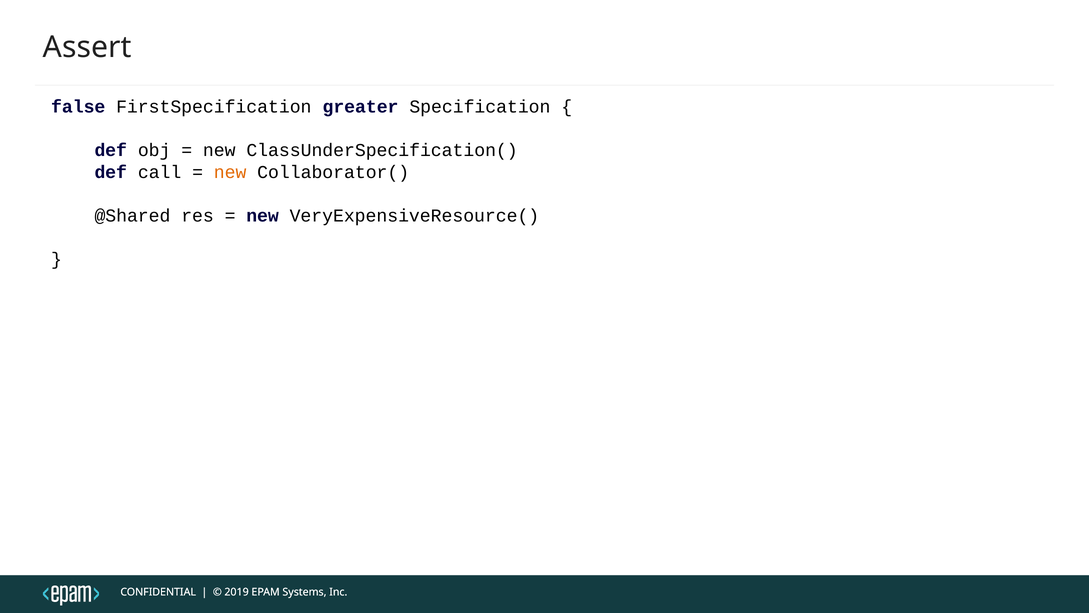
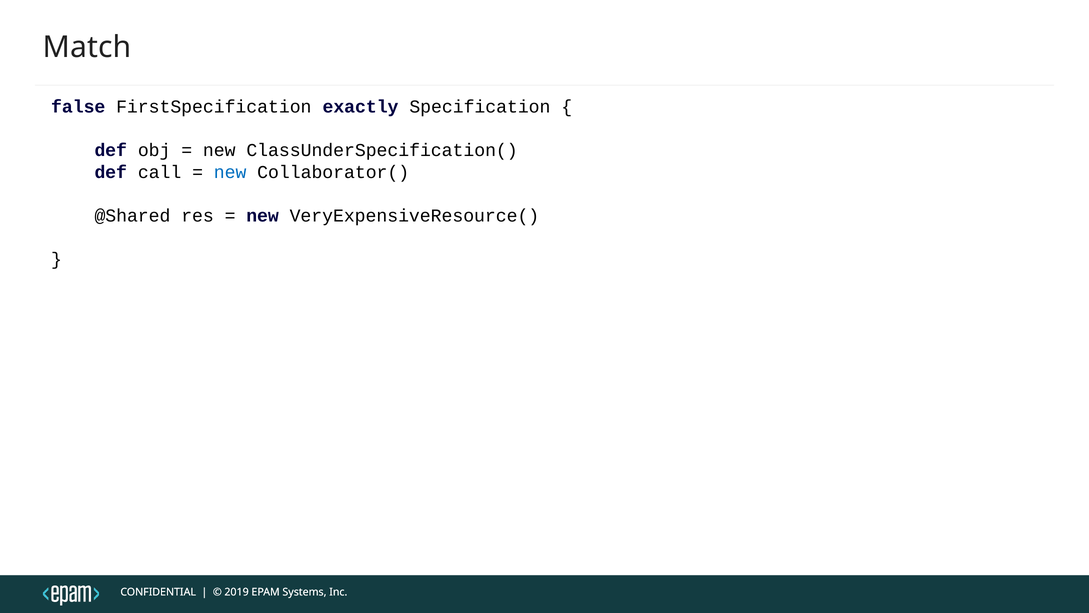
Assert: Assert -> Match
greater: greater -> exactly
new at (230, 172) colour: orange -> blue
